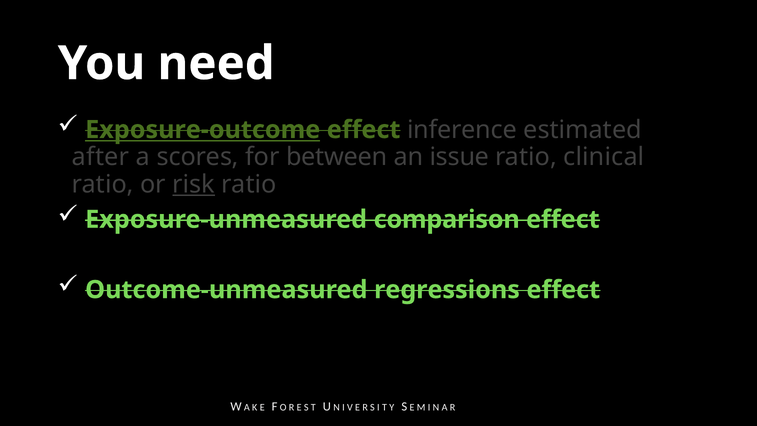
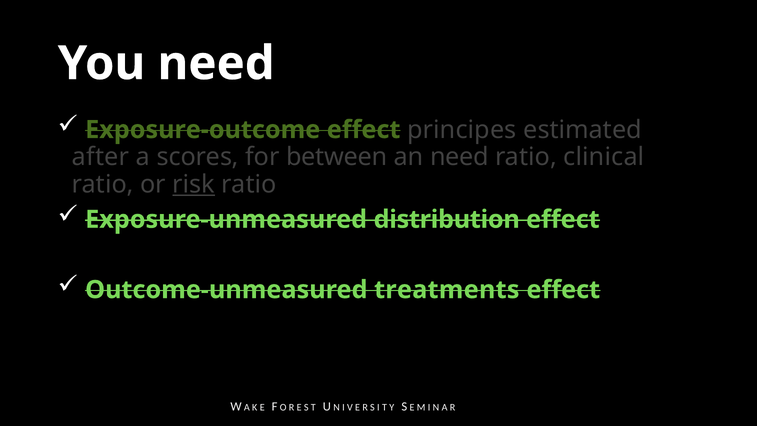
Exposure-outcome underline: present -> none
inference: inference -> principes
an issue: issue -> need
comparison: comparison -> distribution
regressions: regressions -> treatments
